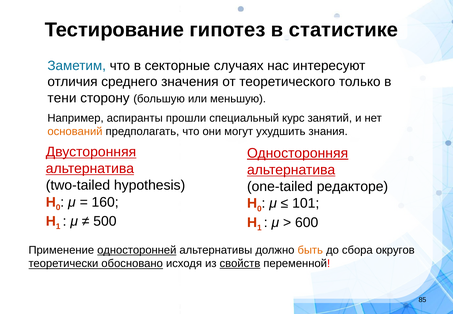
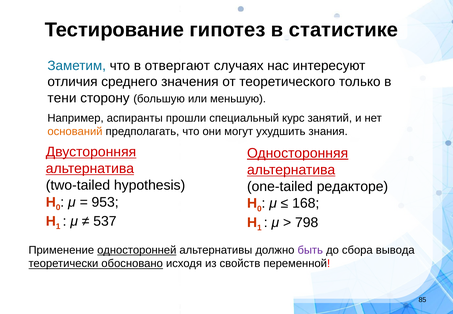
секторные: секторные -> отвергают
160: 160 -> 953
101: 101 -> 168
500: 500 -> 537
600: 600 -> 798
быть colour: orange -> purple
округов: округов -> вывода
свойств underline: present -> none
